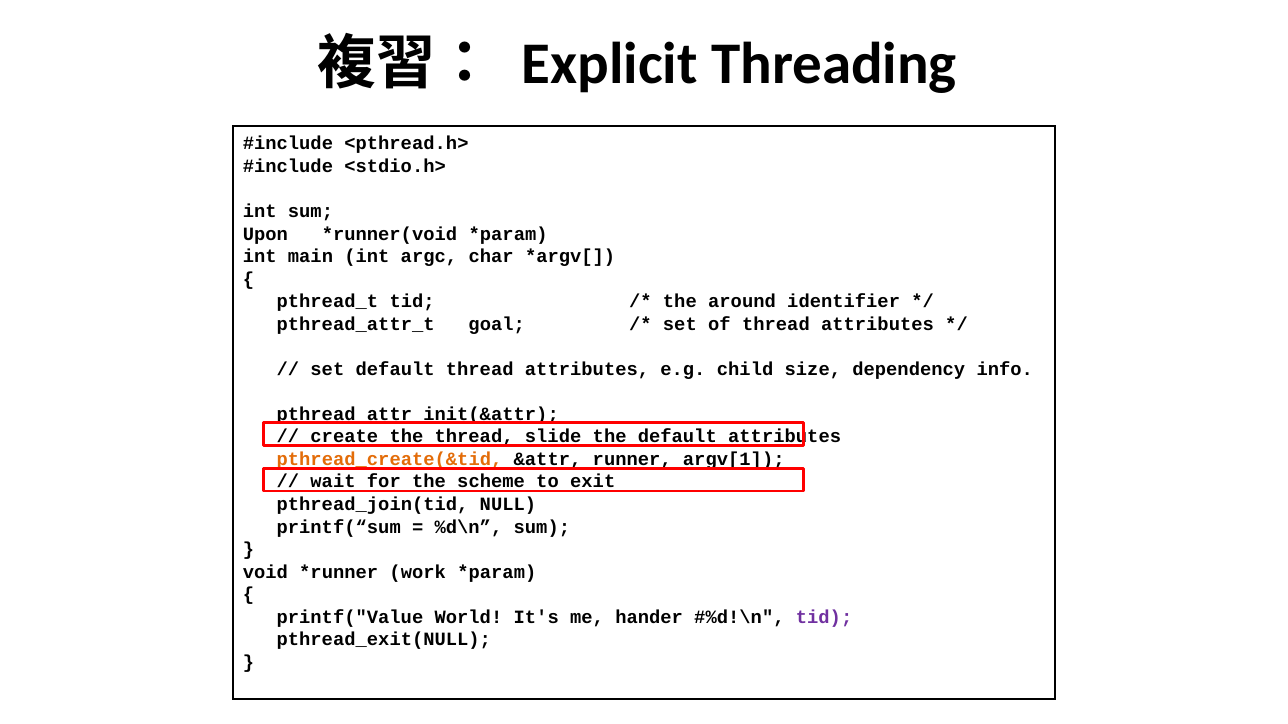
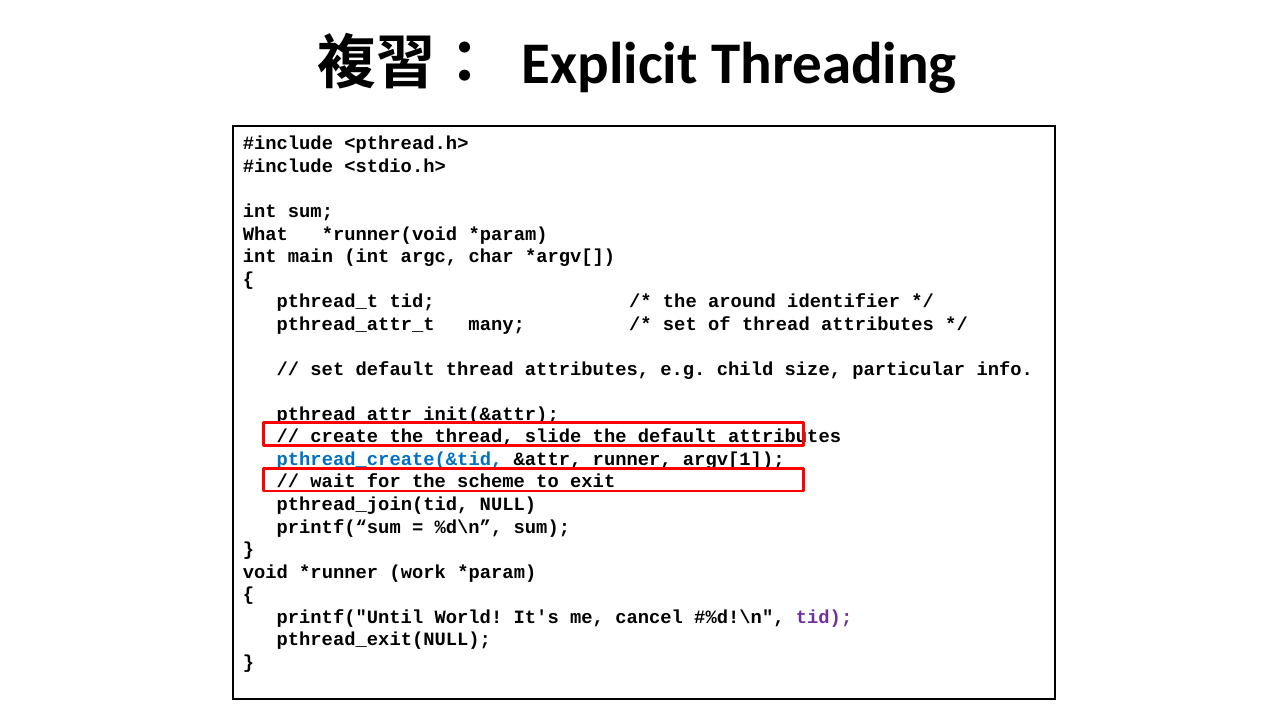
Upon: Upon -> What
goal: goal -> many
dependency: dependency -> particular
pthread_create(&tid colour: orange -> blue
printf("Value: printf("Value -> printf("Until
hander: hander -> cancel
